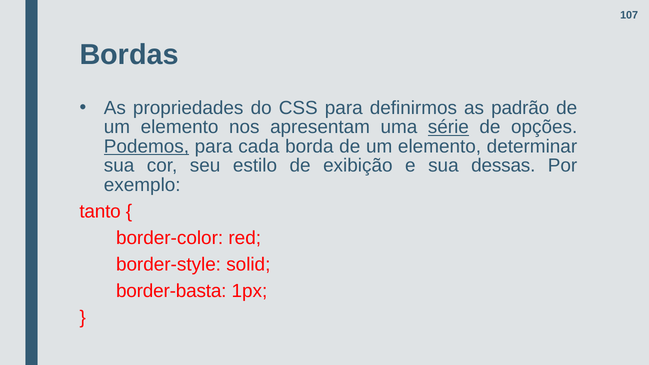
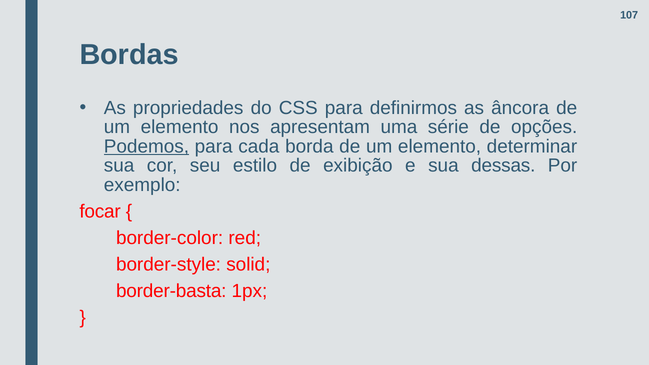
padrão: padrão -> âncora
série underline: present -> none
tanto: tanto -> focar
